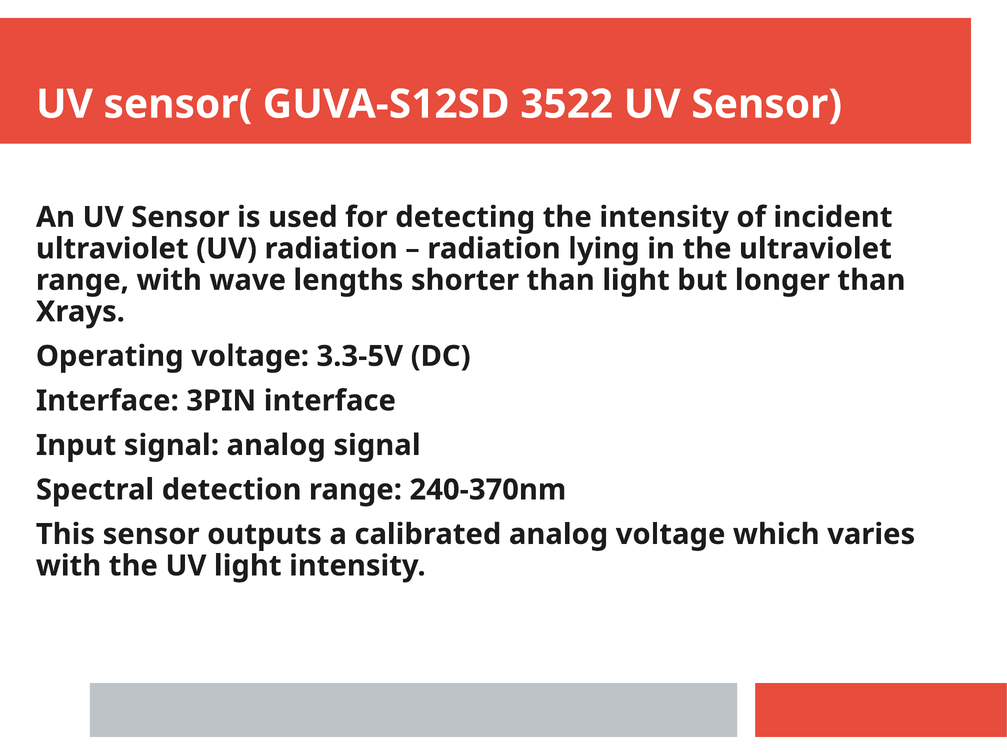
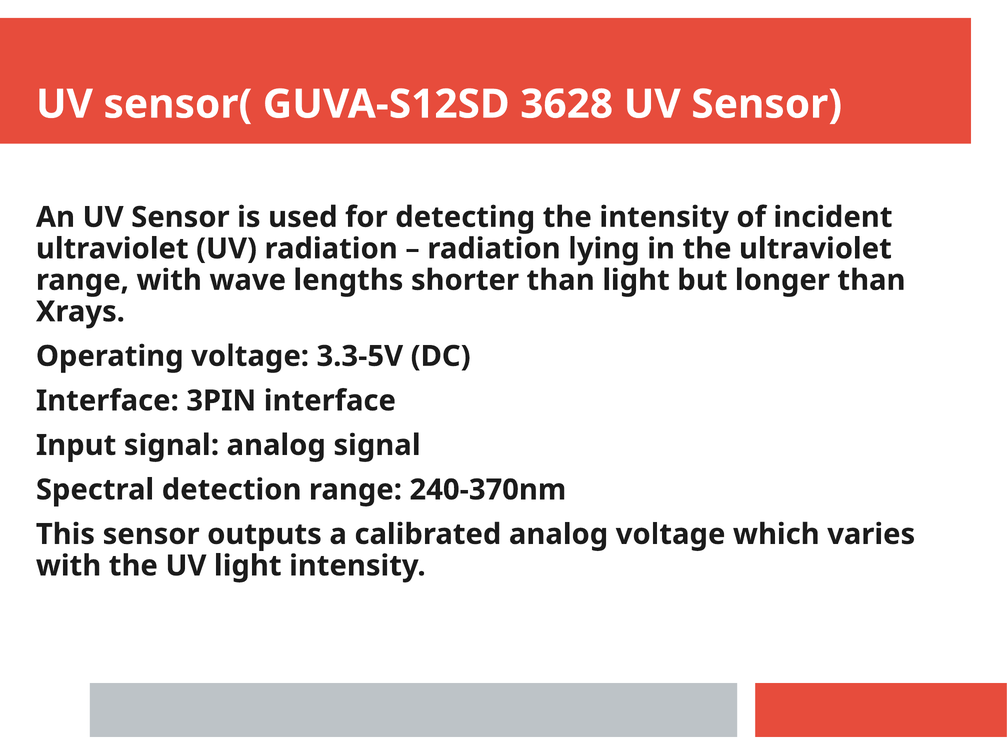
3522: 3522 -> 3628
